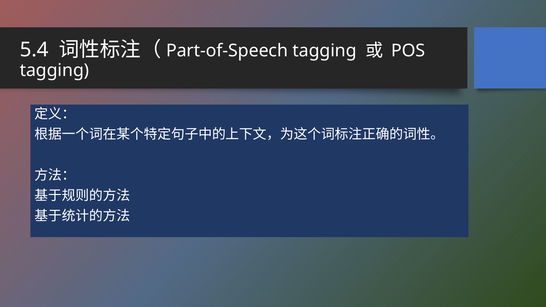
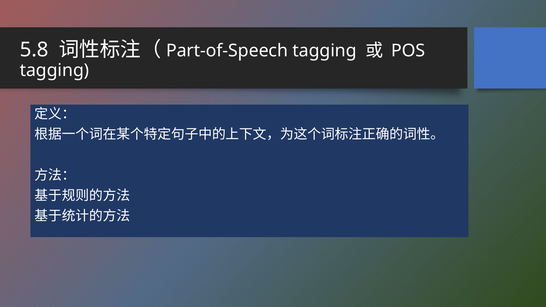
5.4: 5.4 -> 5.8
